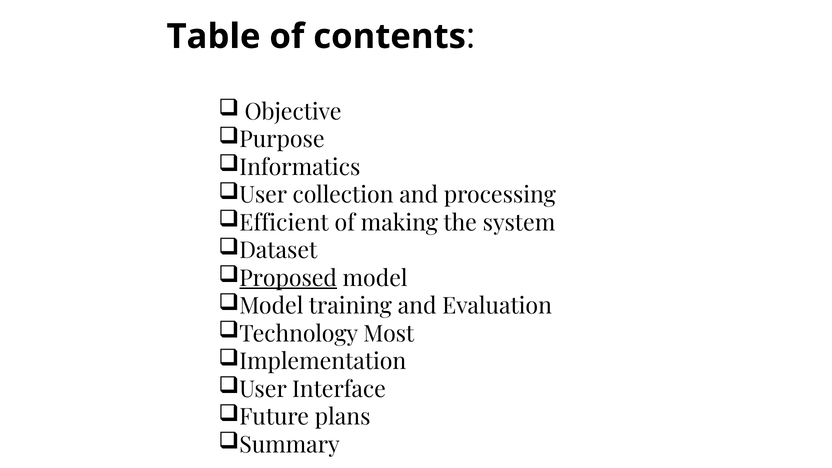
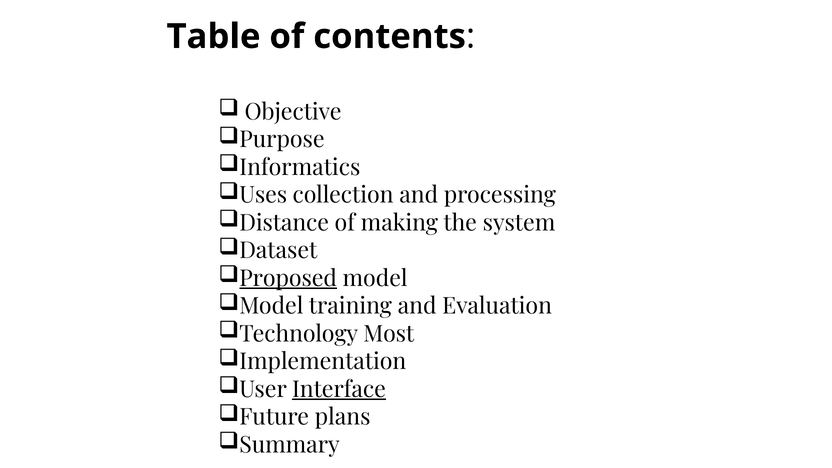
User at (263, 195): User -> Uses
Efficient: Efficient -> Distance
Interface underline: none -> present
